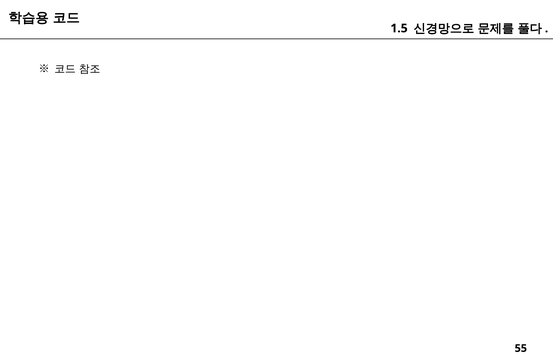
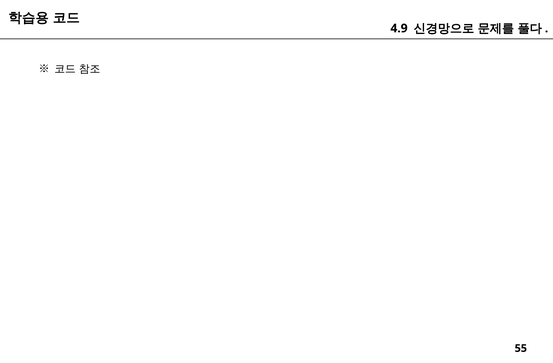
1.5: 1.5 -> 4.9
